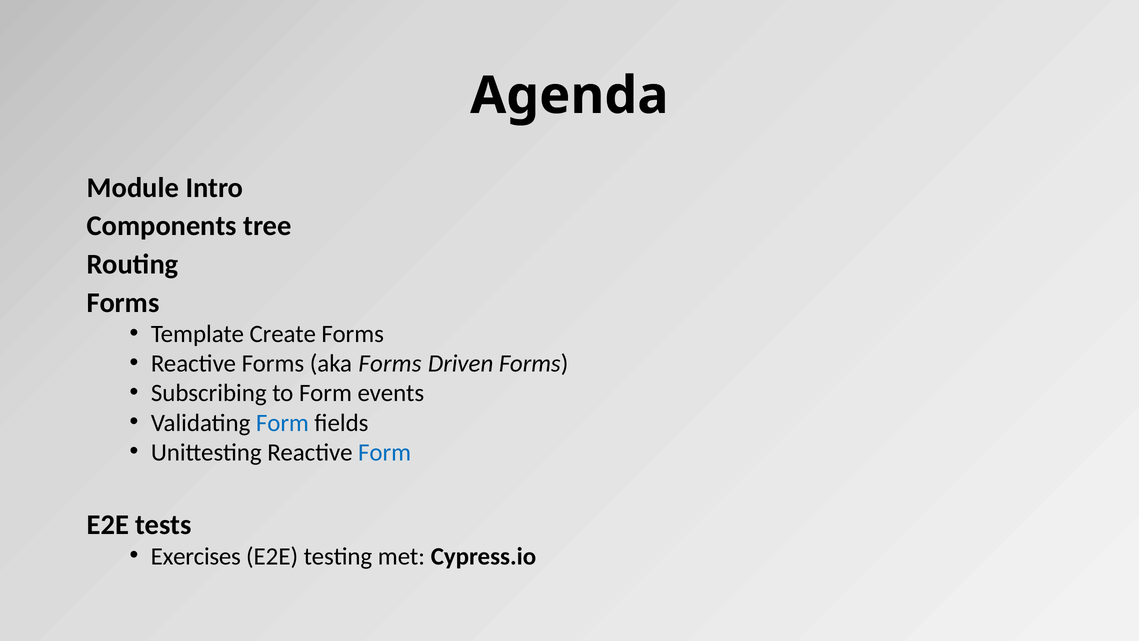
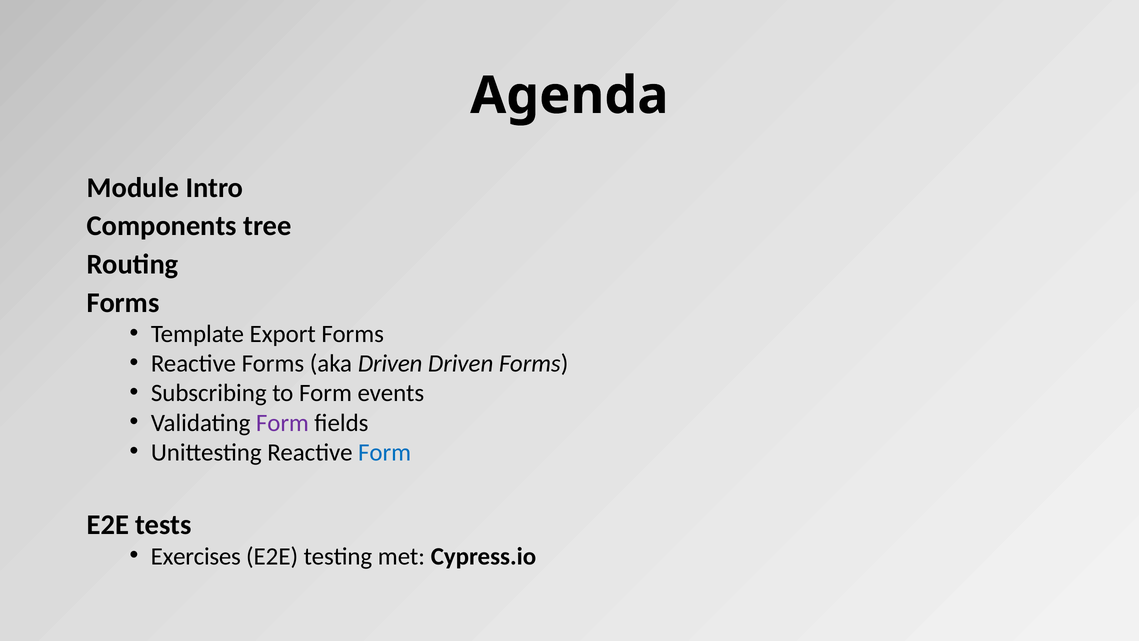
Create: Create -> Export
aka Forms: Forms -> Driven
Form at (282, 423) colour: blue -> purple
